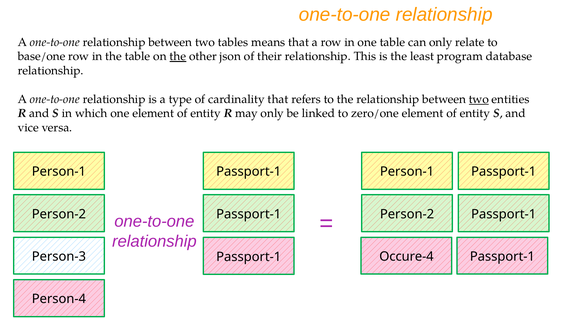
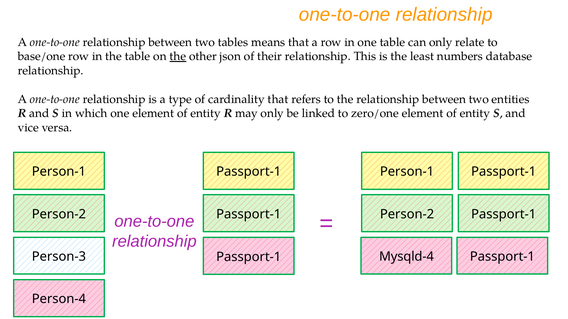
program: program -> numbers
two at (479, 99) underline: present -> none
Occure-4: Occure-4 -> Mysqld-4
